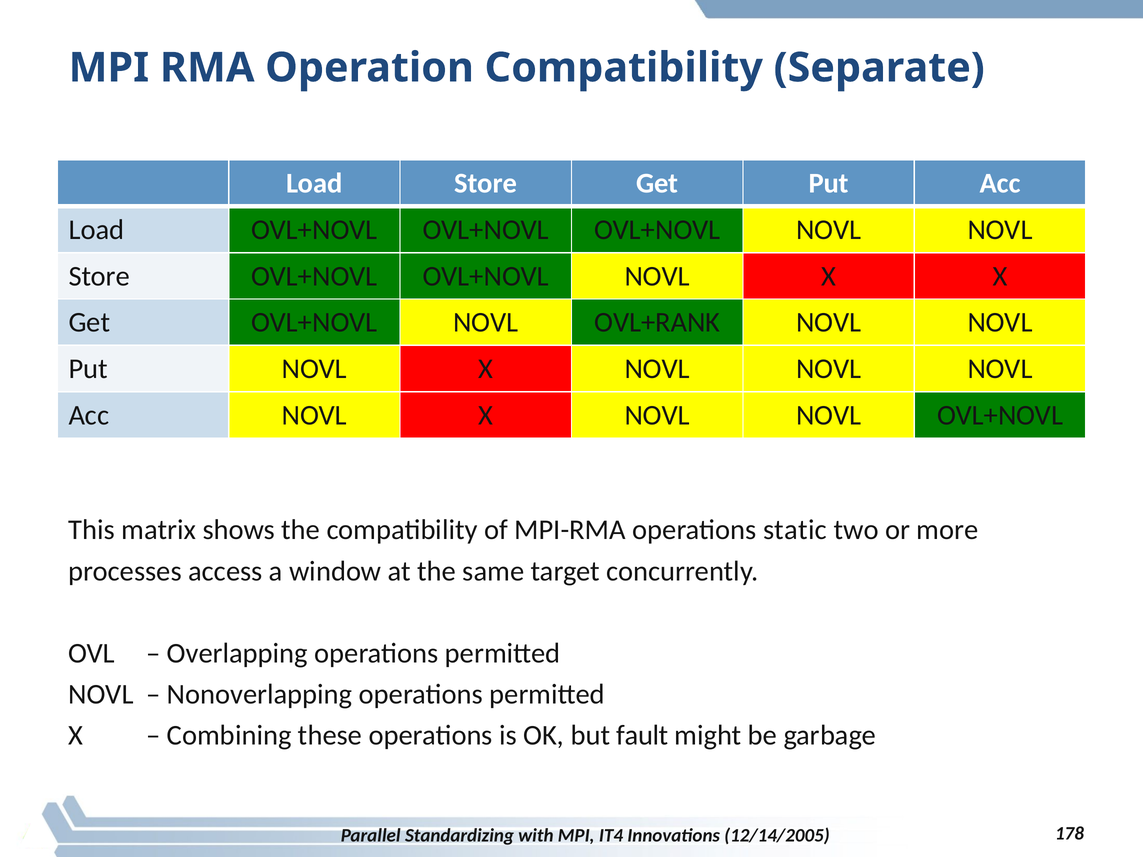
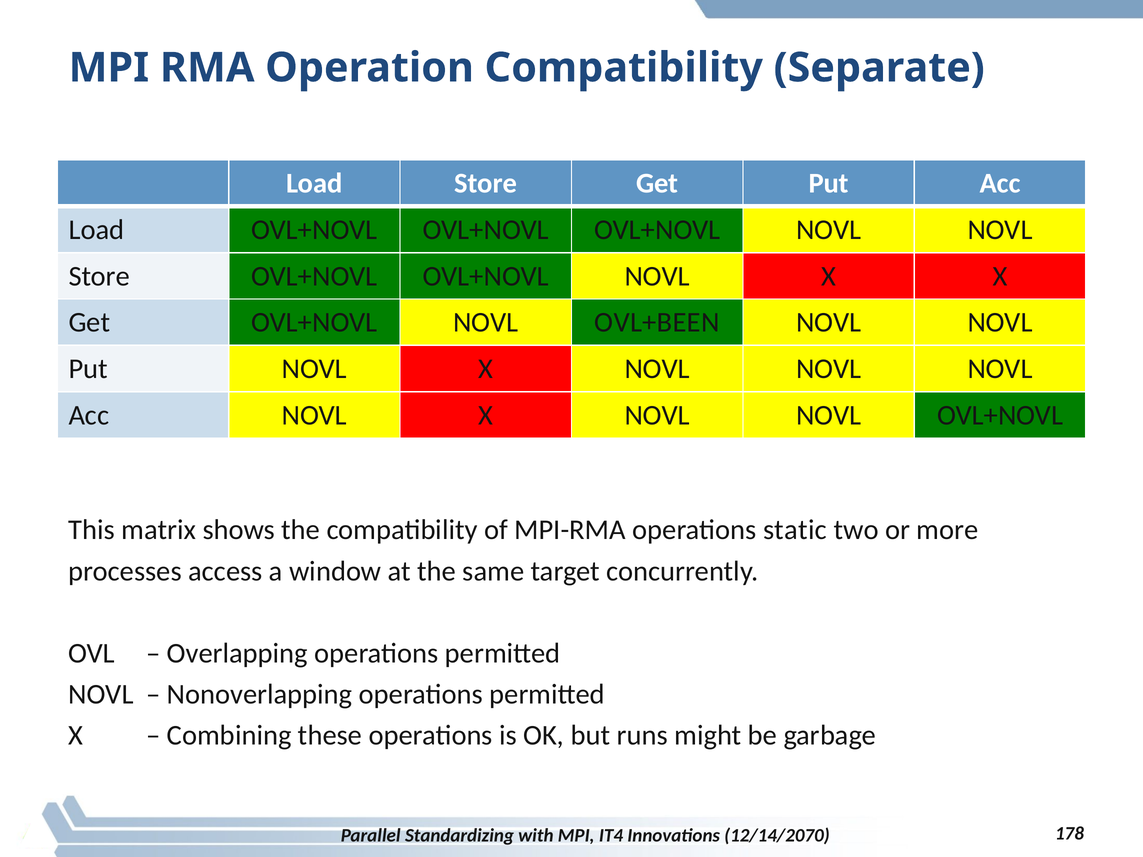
OVL+RANK: OVL+RANK -> OVL+BEEN
fault: fault -> runs
12/14/2005: 12/14/2005 -> 12/14/2070
